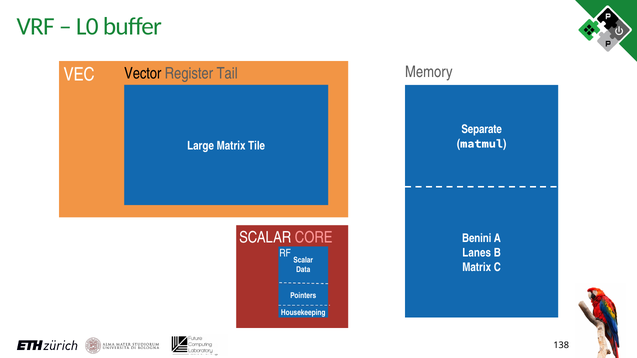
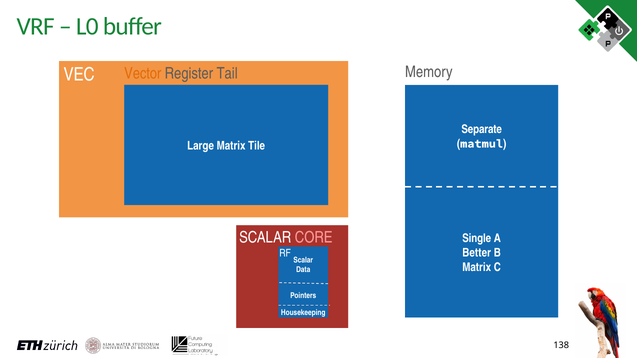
Vector colour: black -> orange
Benini: Benini -> Single
Lanes: Lanes -> Better
